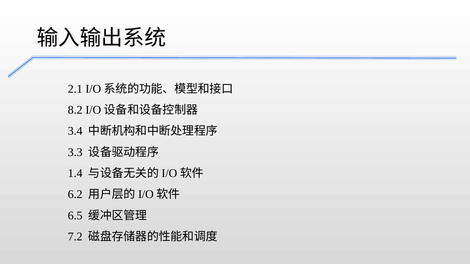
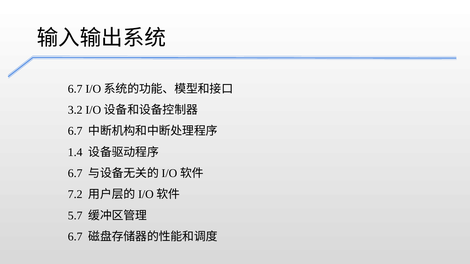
2.1 at (75, 89): 2.1 -> 6.7
8.2: 8.2 -> 3.2
3.4 at (75, 131): 3.4 -> 6.7
3.3: 3.3 -> 1.4
1.4 at (75, 174): 1.4 -> 6.7
6.2: 6.2 -> 7.2
6.5: 6.5 -> 5.7
7.2 at (75, 237): 7.2 -> 6.7
